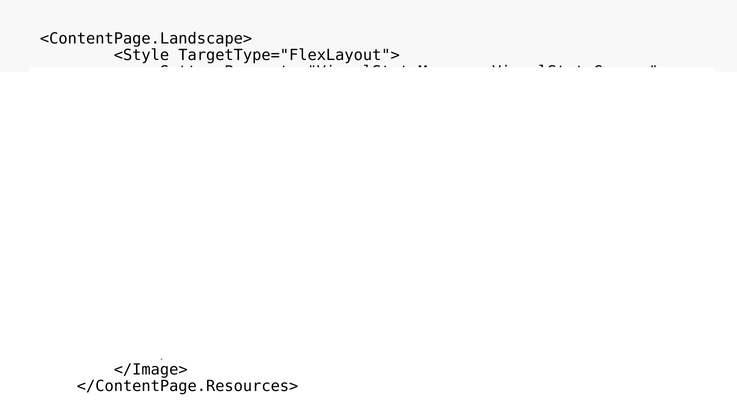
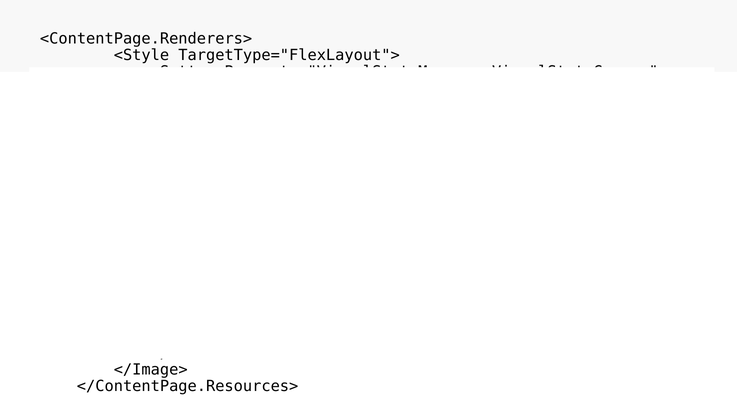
<ContentPage.Landscape>: <ContentPage.Landscape> -> <ContentPage.Renderers>
